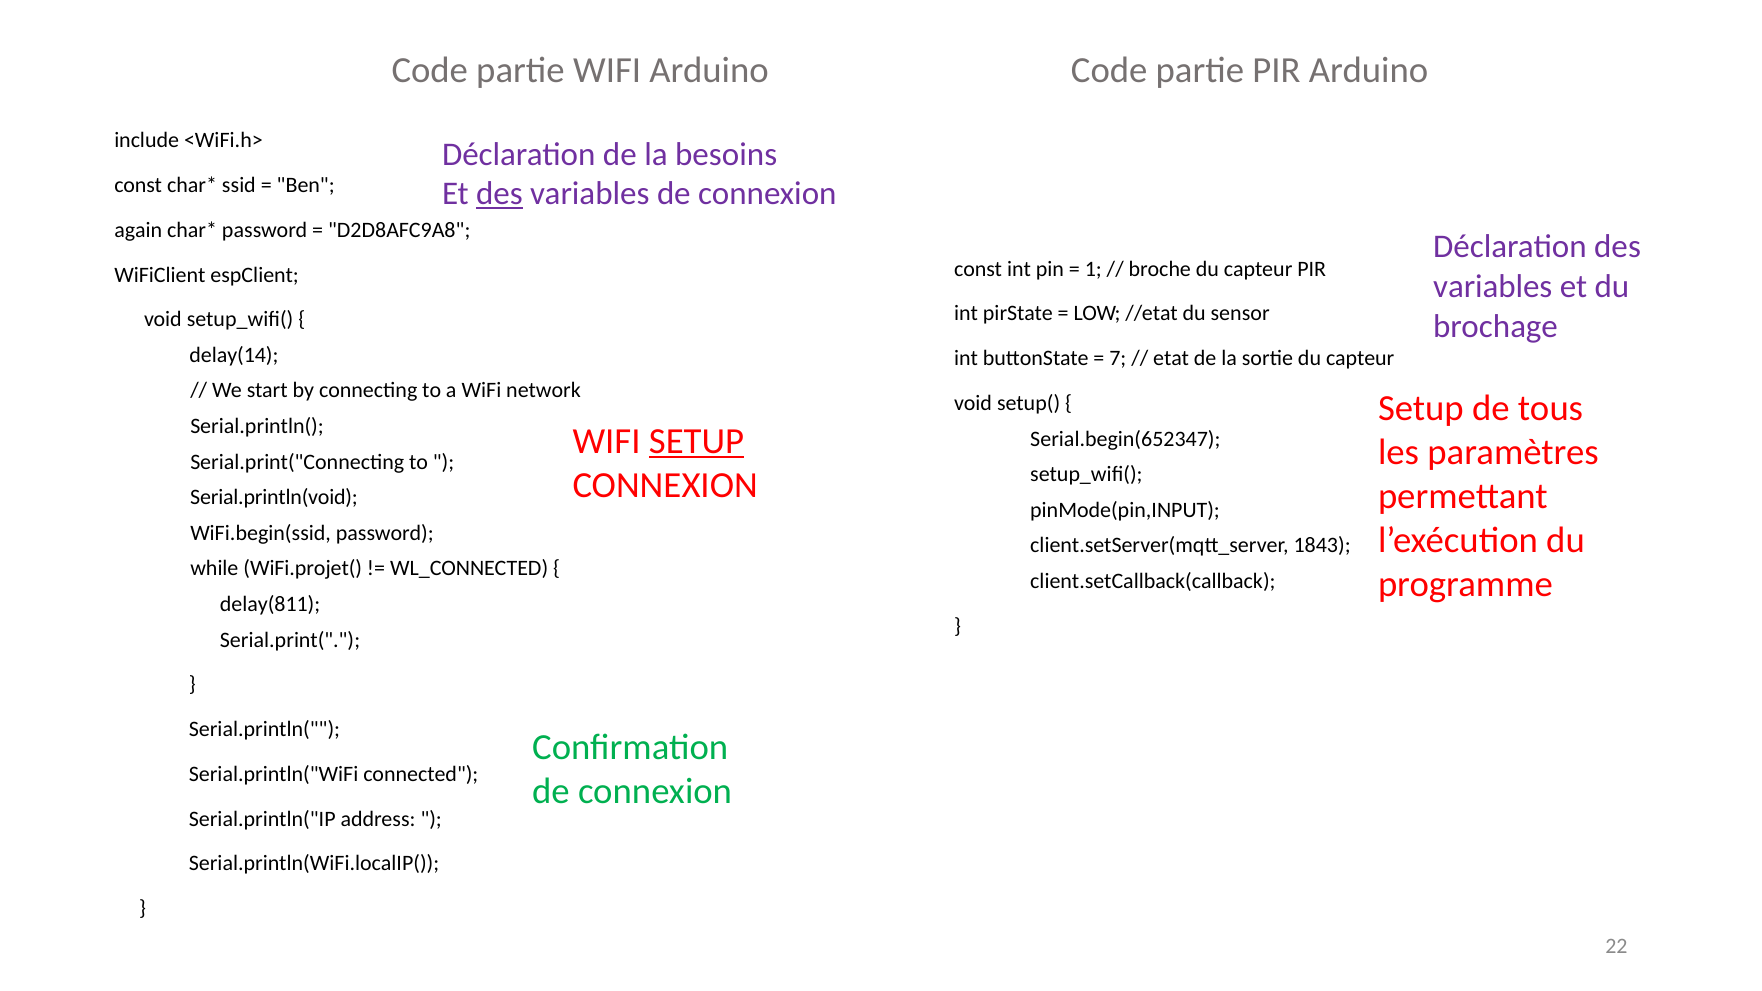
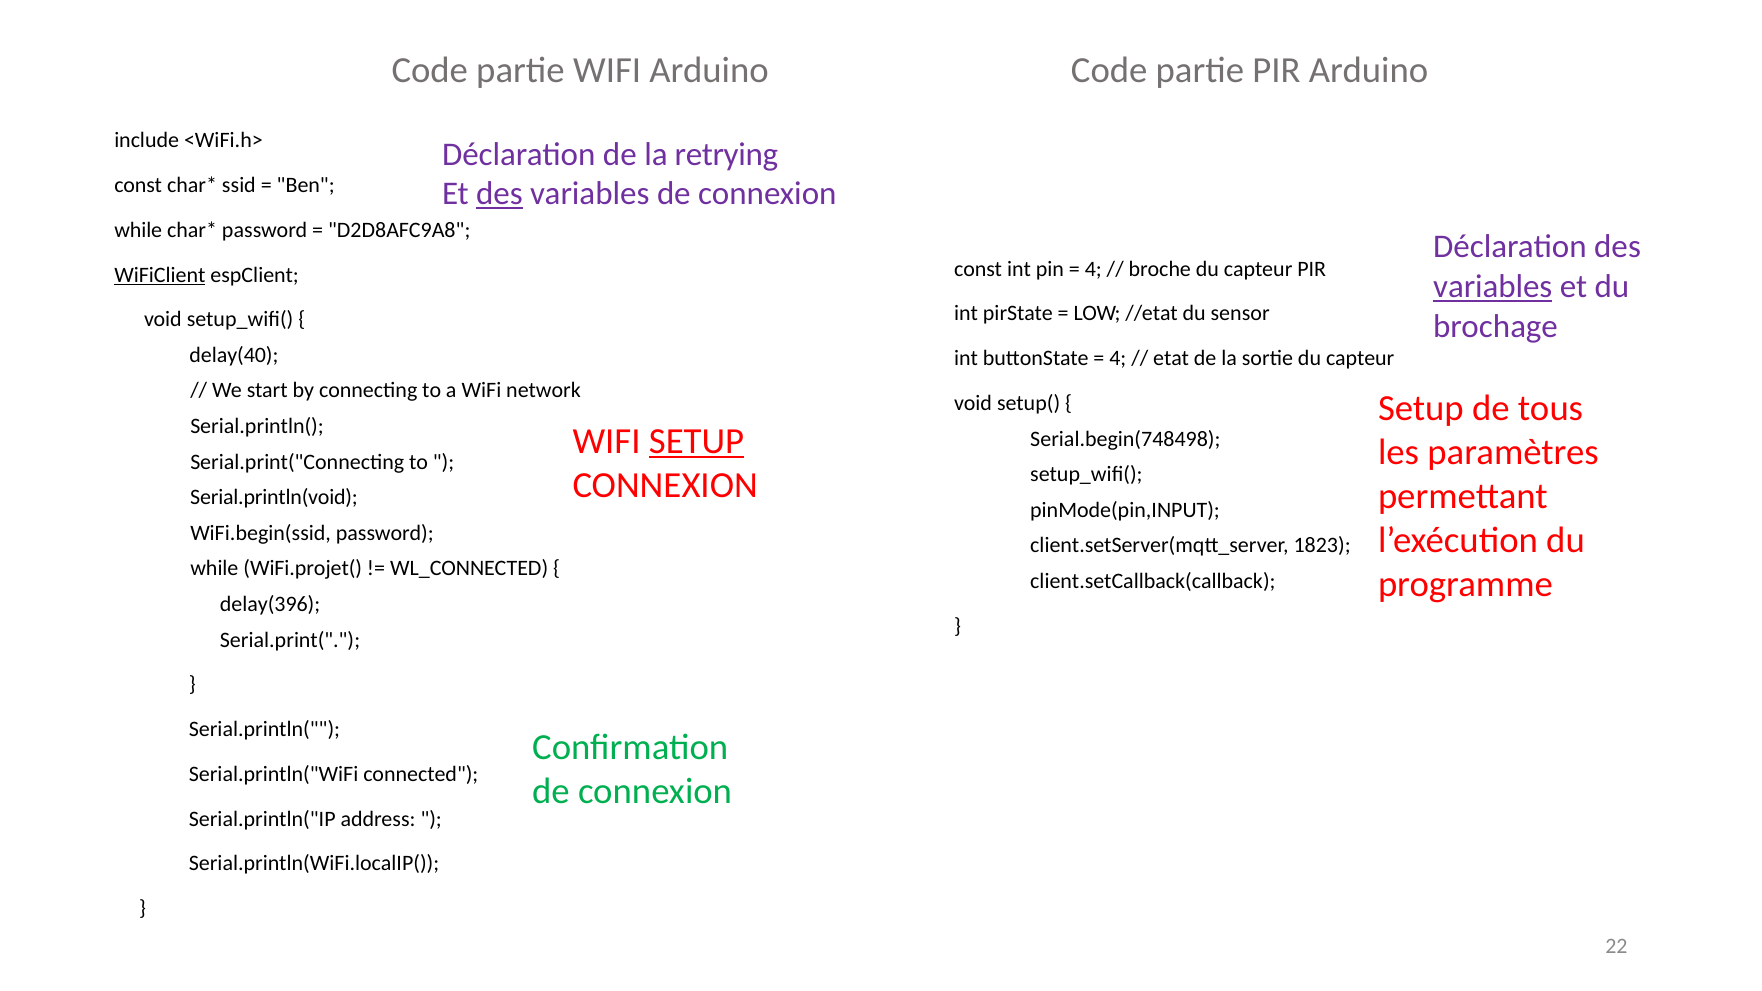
besoins: besoins -> retrying
again at (138, 230): again -> while
1 at (1093, 269): 1 -> 4
WiFiClient underline: none -> present
variables at (1493, 287) underline: none -> present
delay(14: delay(14 -> delay(40
7 at (1118, 358): 7 -> 4
Serial.begin(652347: Serial.begin(652347 -> Serial.begin(748498
1843: 1843 -> 1823
delay(811: delay(811 -> delay(396
